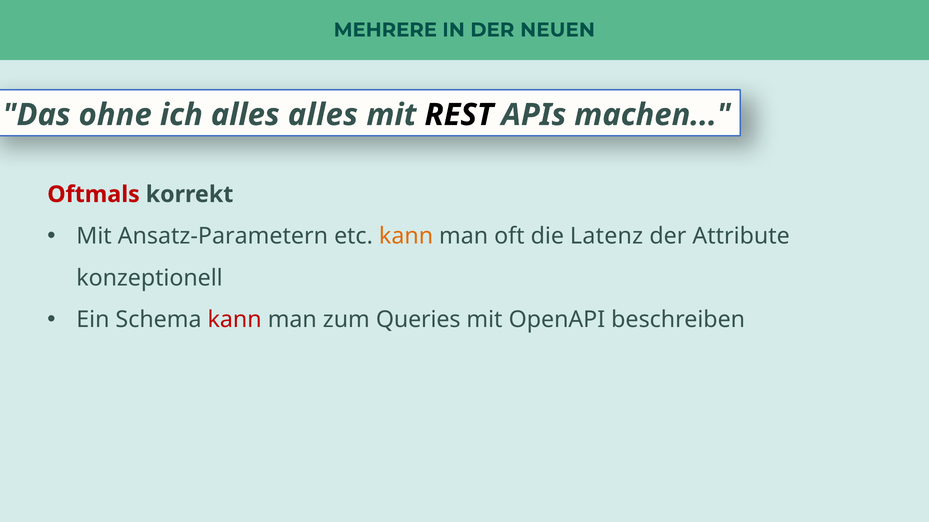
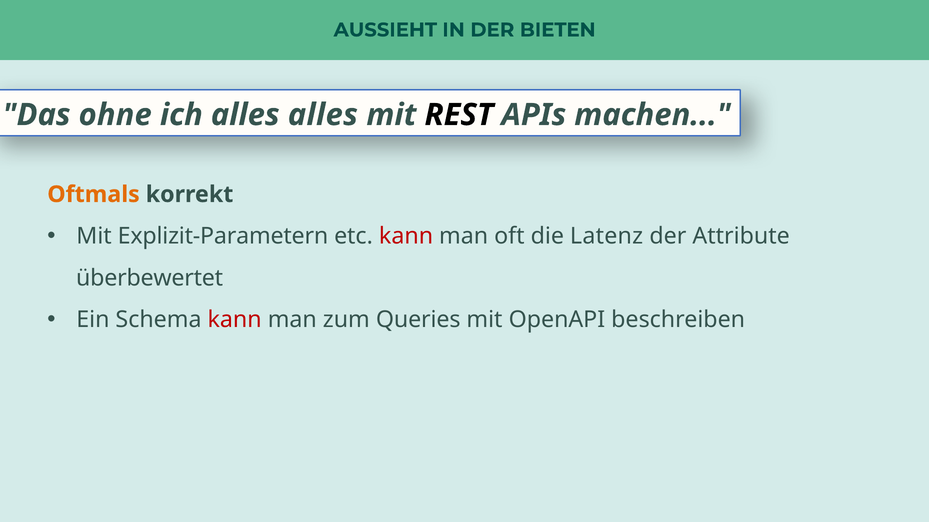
MEHRERE: MEHRERE -> AUSSIEHT
NEUEN: NEUEN -> BIETEN
Oftmals colour: red -> orange
Ansatz-Parametern: Ansatz-Parametern -> Explizit-Parametern
kann at (406, 236) colour: orange -> red
konzeptionell: konzeptionell -> überbewertet
